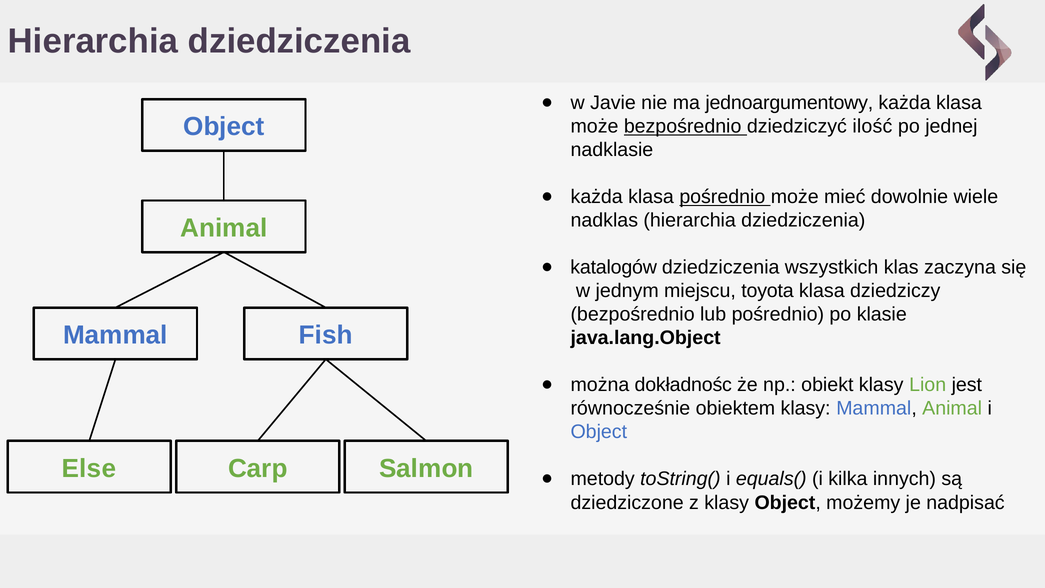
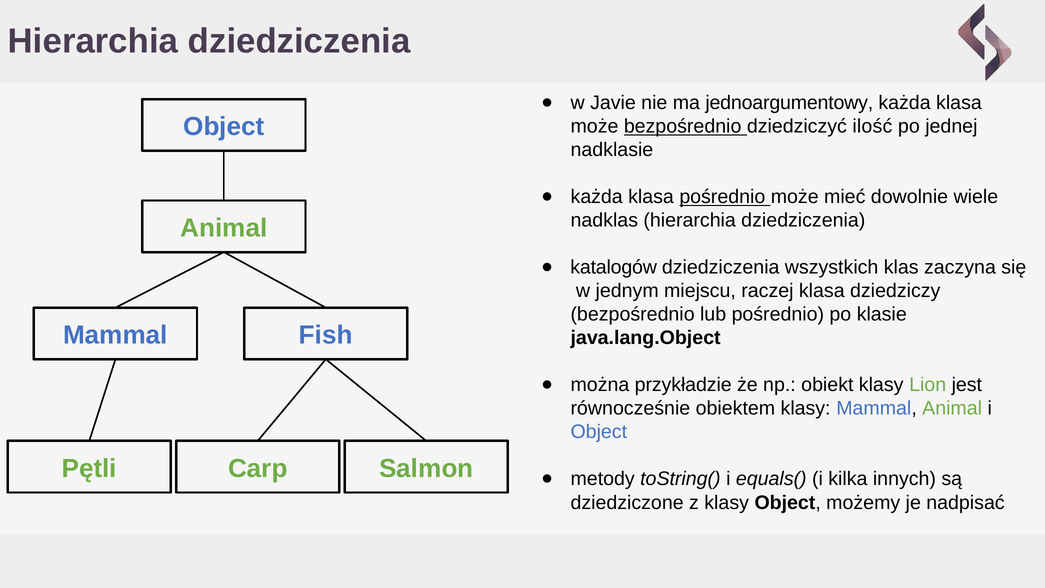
toyota: toyota -> raczej
dokładnośc: dokładnośc -> przykładzie
Else: Else -> Pętli
